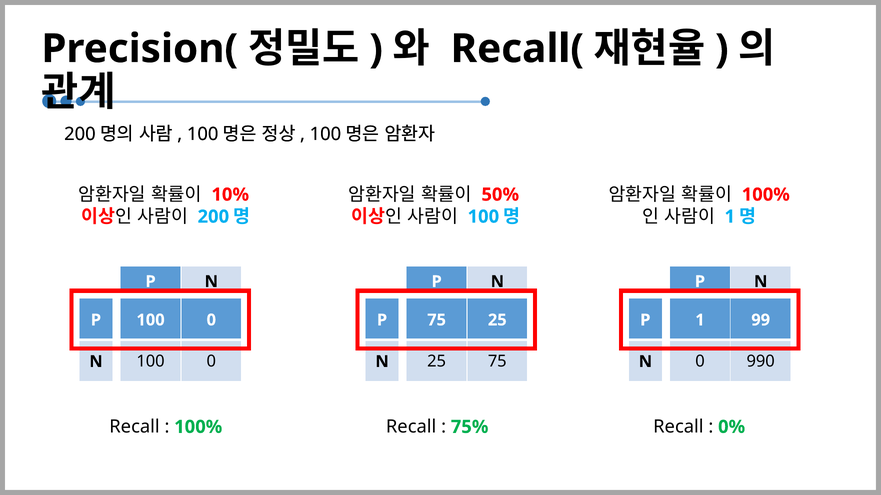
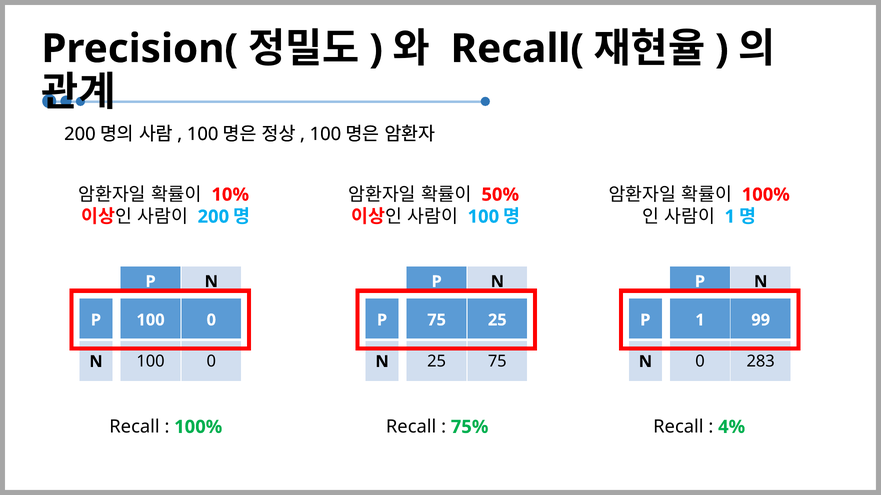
990: 990 -> 283
0%: 0% -> 4%
